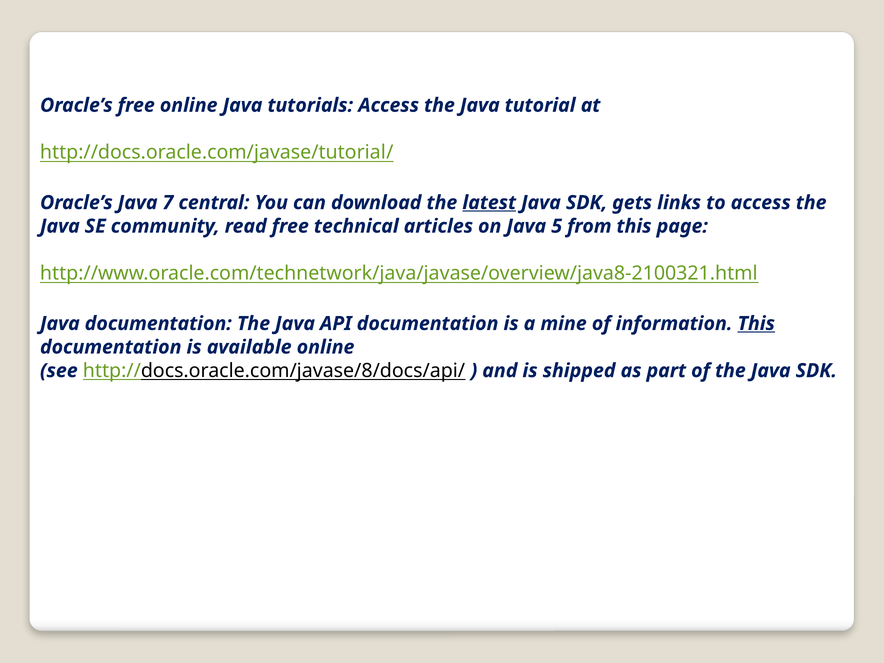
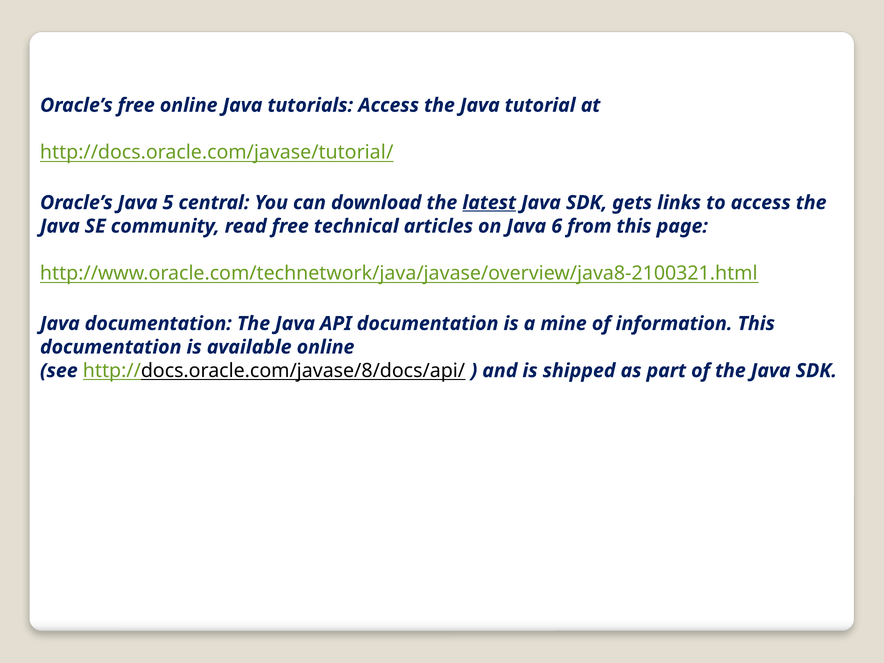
7: 7 -> 5
5: 5 -> 6
This at (756, 324) underline: present -> none
